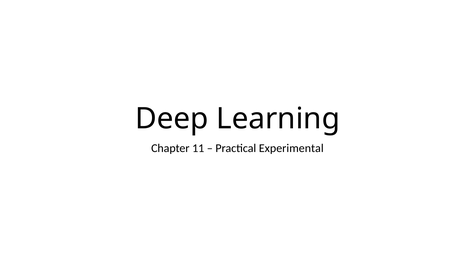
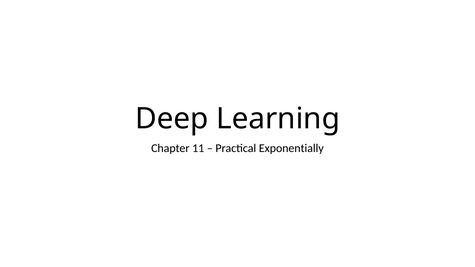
Experimental: Experimental -> Exponentially
